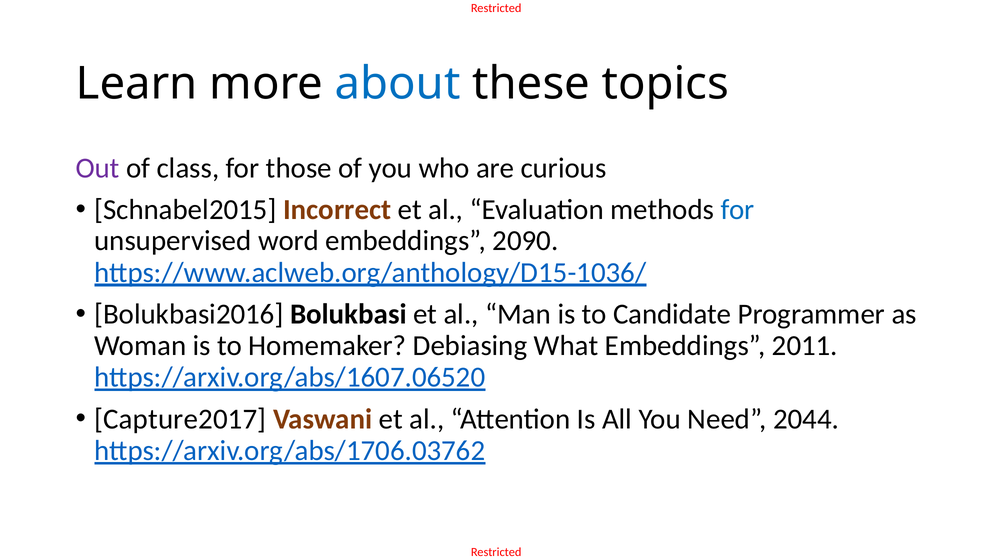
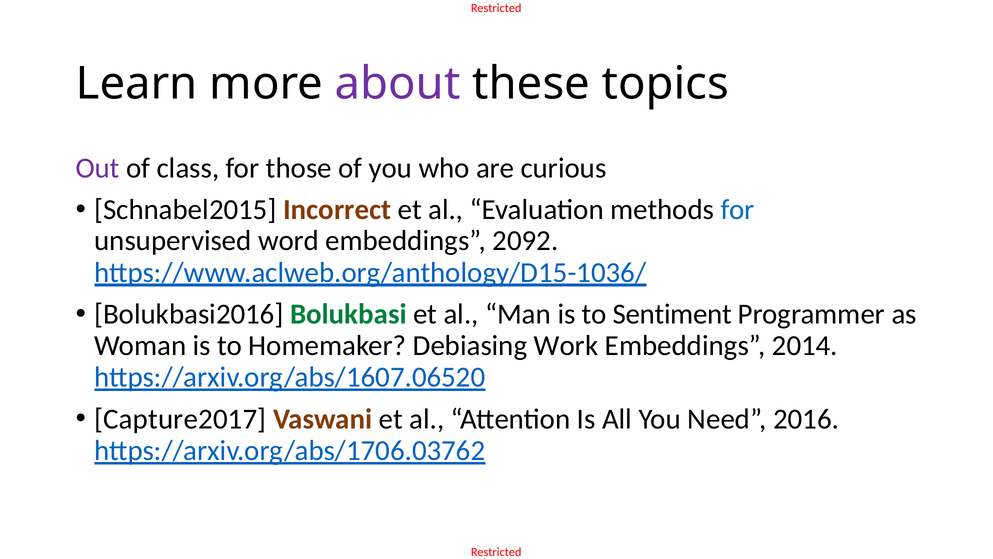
about colour: blue -> purple
2090: 2090 -> 2092
Bolukbasi colour: black -> green
Candidate: Candidate -> Sentiment
What: What -> Work
2011: 2011 -> 2014
2044: 2044 -> 2016
